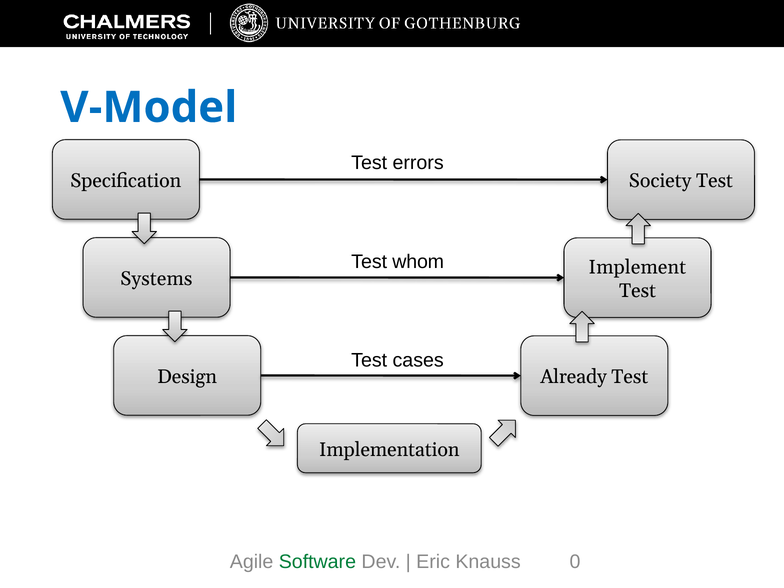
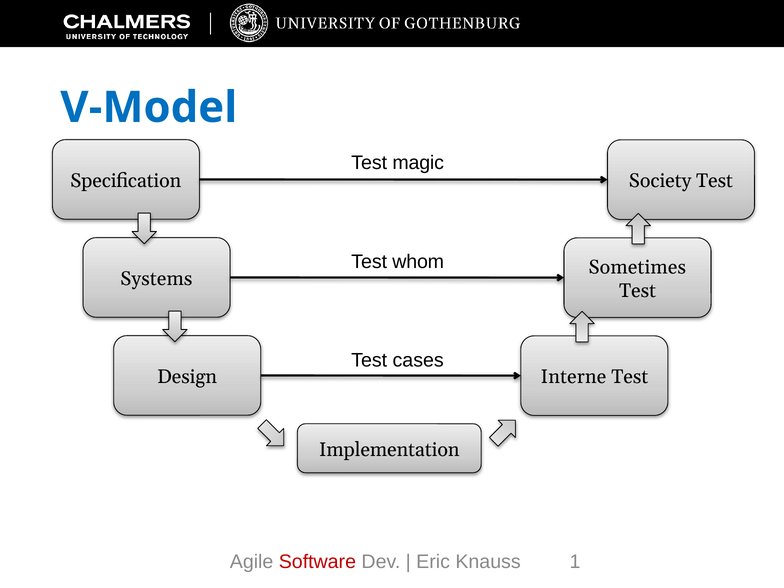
errors: errors -> magic
Implement: Implement -> Sometimes
Already: Already -> Interne
Software colour: green -> red
0: 0 -> 1
